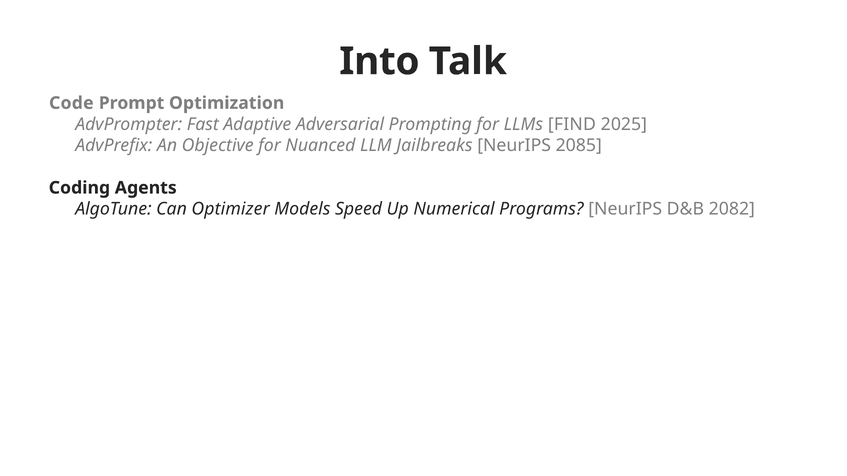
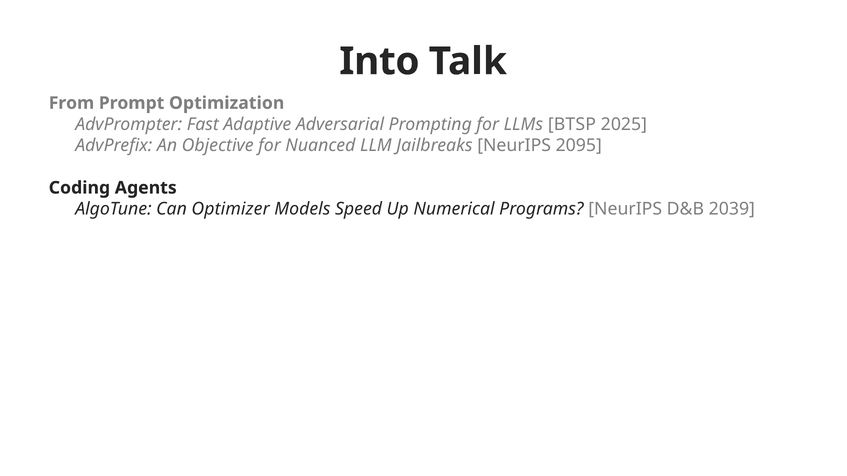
Code: Code -> From
FIND: FIND -> BTSP
2085: 2085 -> 2095
2082: 2082 -> 2039
